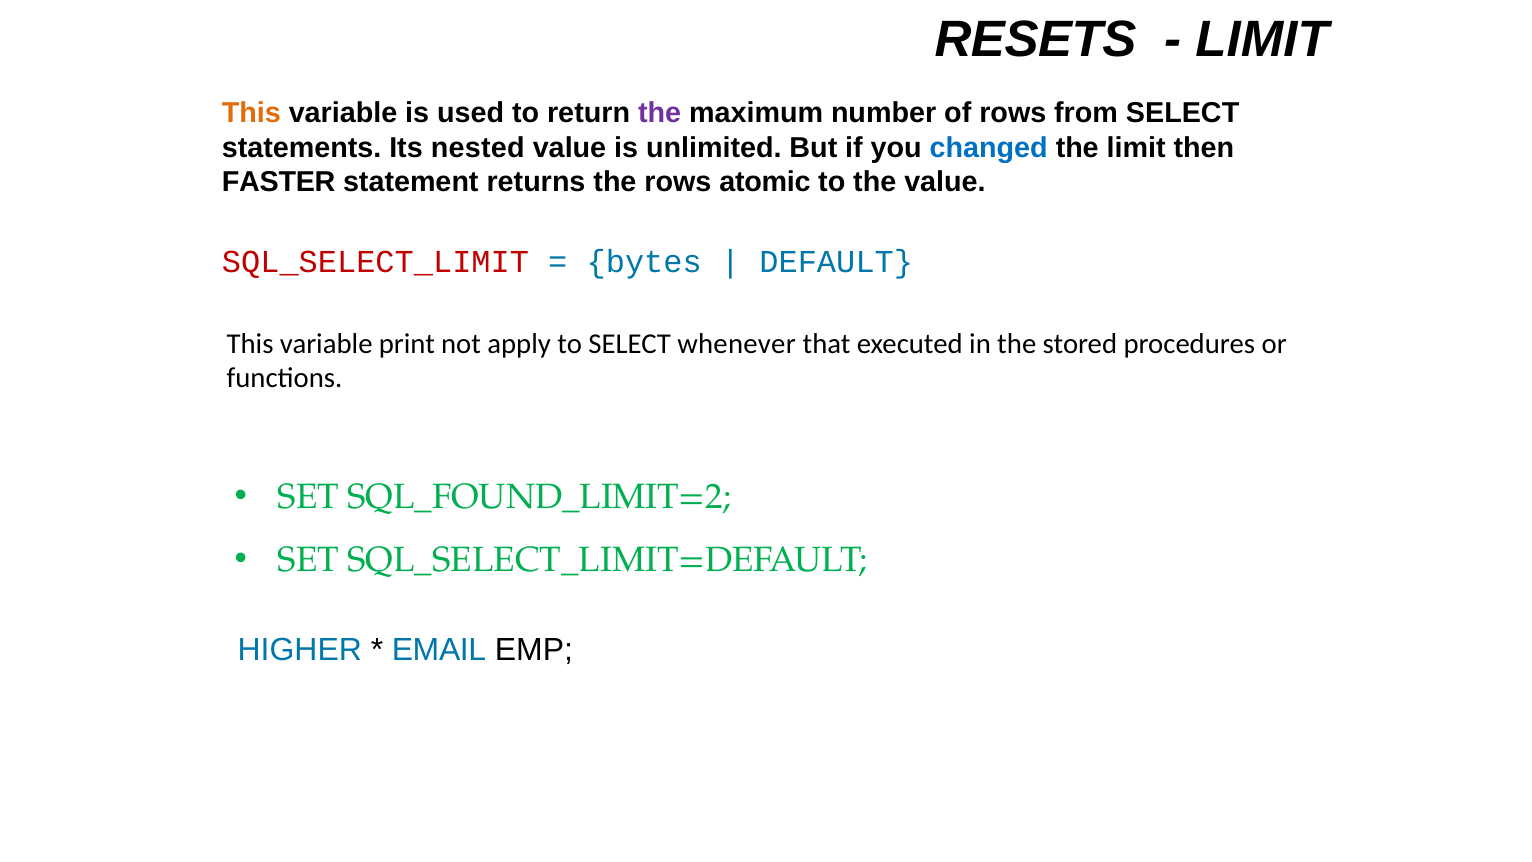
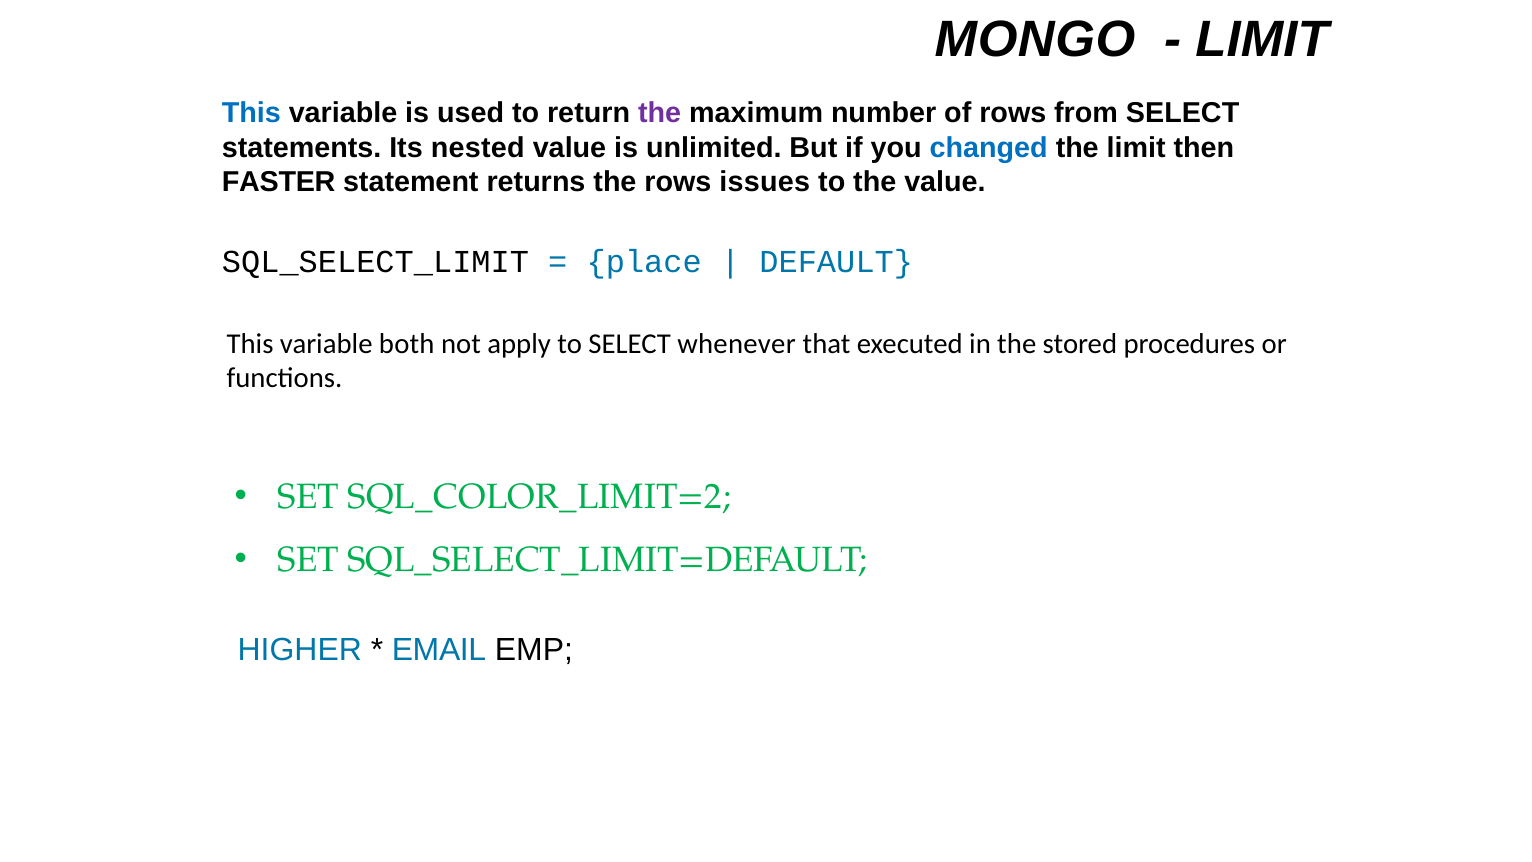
RESETS: RESETS -> MONGO
This at (251, 113) colour: orange -> blue
atomic: atomic -> issues
SQL_SELECT_LIMIT colour: red -> black
bytes: bytes -> place
print: print -> both
SQL_FOUND_LIMIT=2: SQL_FOUND_LIMIT=2 -> SQL_COLOR_LIMIT=2
